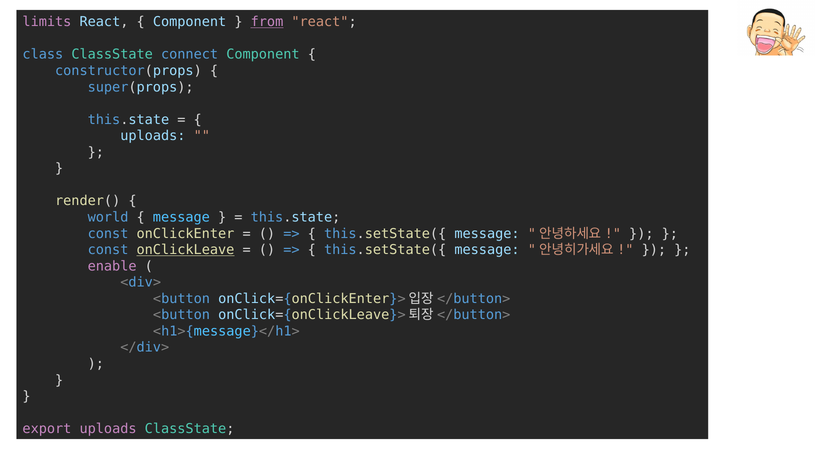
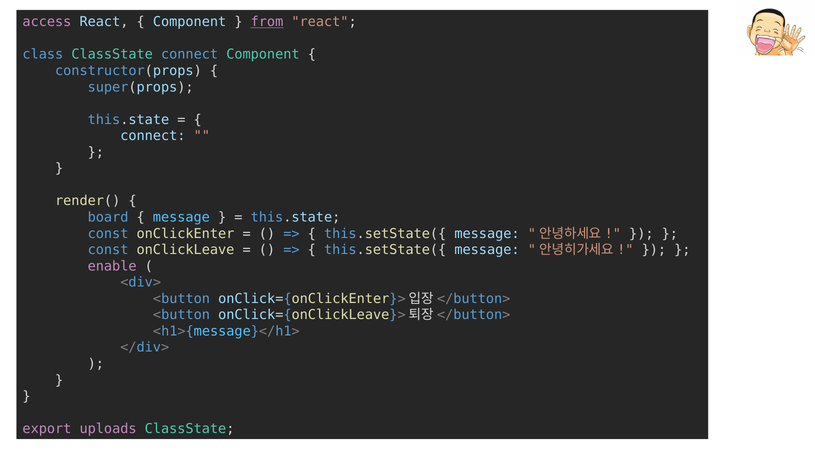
limits: limits -> access
uploads at (153, 136): uploads -> connect
world: world -> board
onClickLeave underline: present -> none
